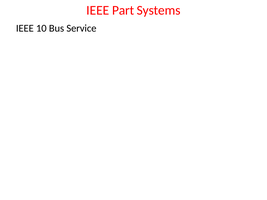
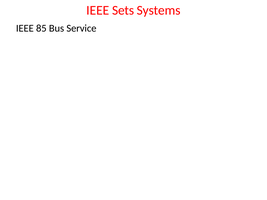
Part: Part -> Sets
10: 10 -> 85
